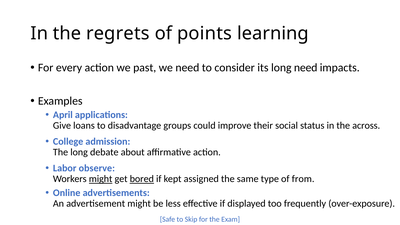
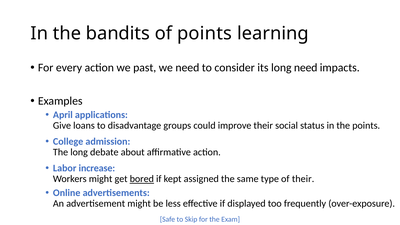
regrets: regrets -> bandits
the across: across -> points
observe: observe -> increase
might at (101, 179) underline: present -> none
of from: from -> their
